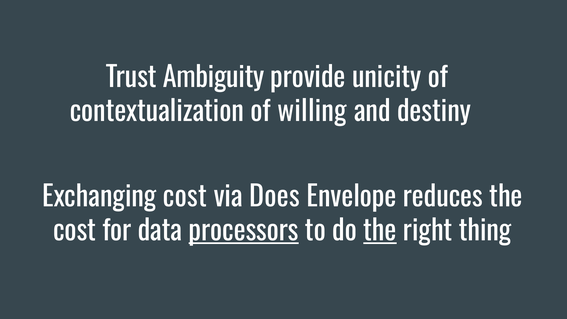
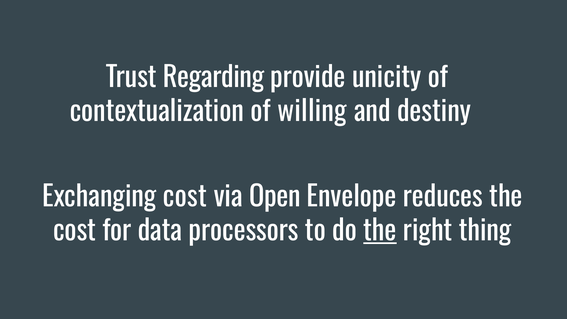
Ambiguity: Ambiguity -> Regarding
Does: Does -> Open
processors underline: present -> none
